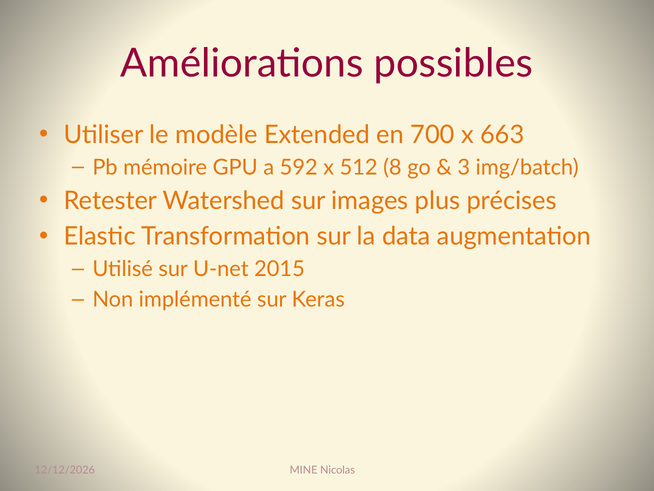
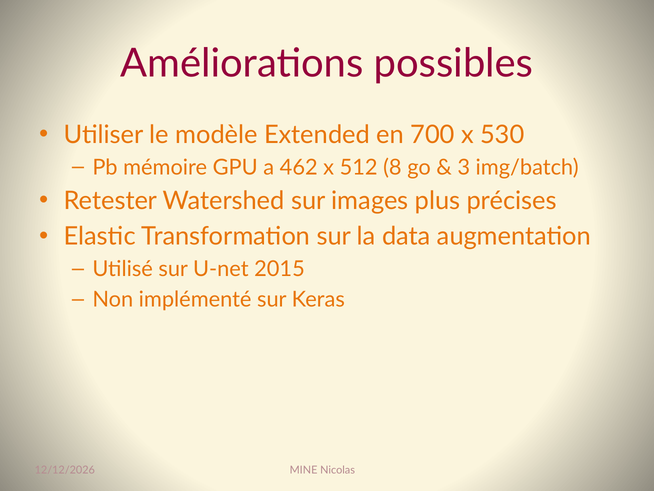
663: 663 -> 530
592: 592 -> 462
